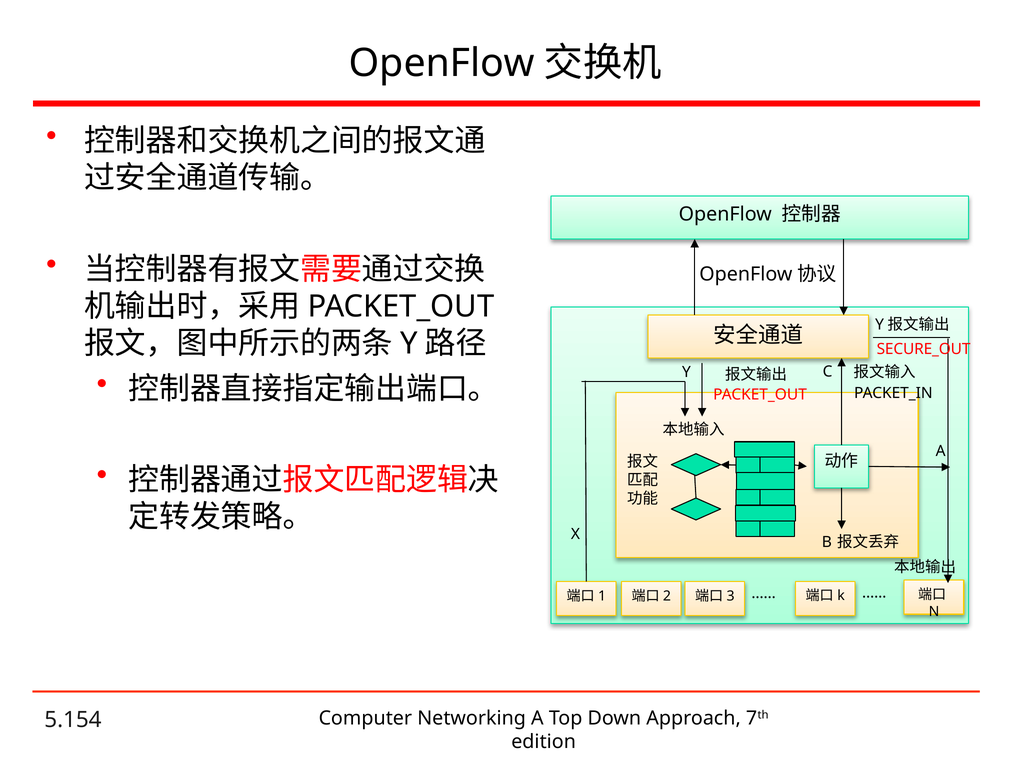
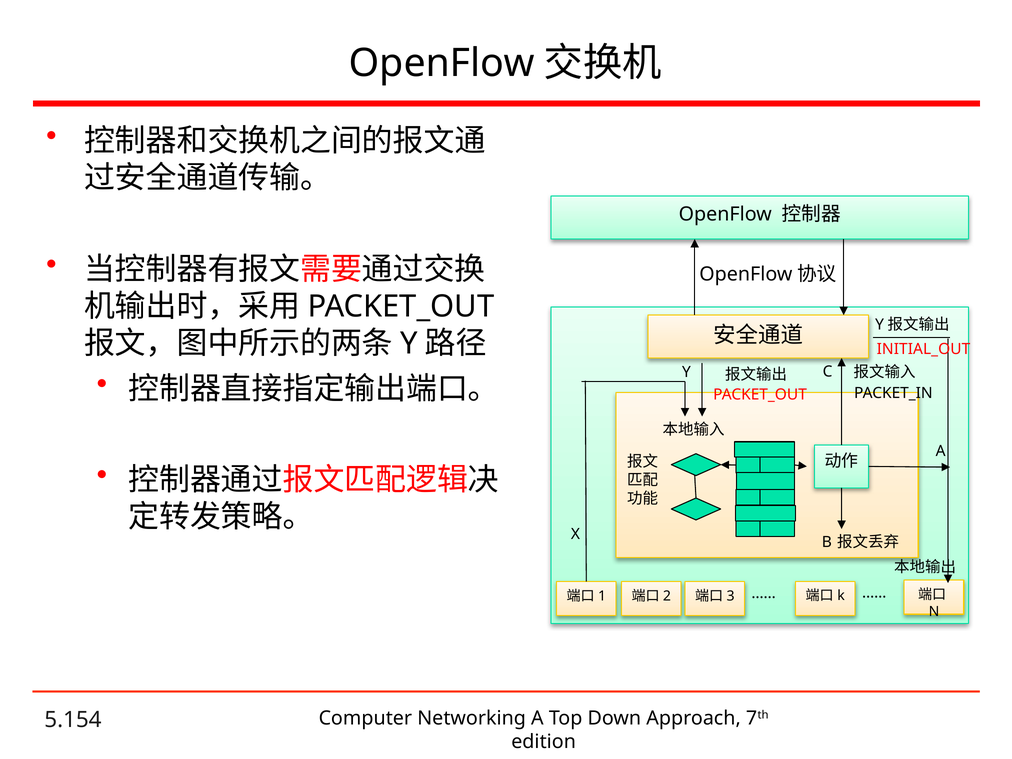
SECURE_OUT: SECURE_OUT -> INITIAL_OUT
